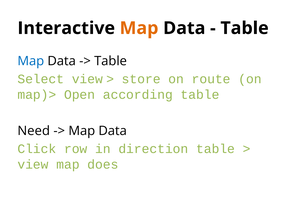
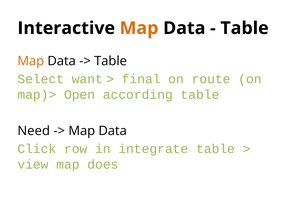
Map at (31, 61) colour: blue -> orange
Select view: view -> want
store: store -> final
direction: direction -> integrate
